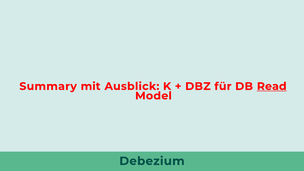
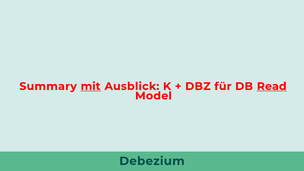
mit underline: none -> present
